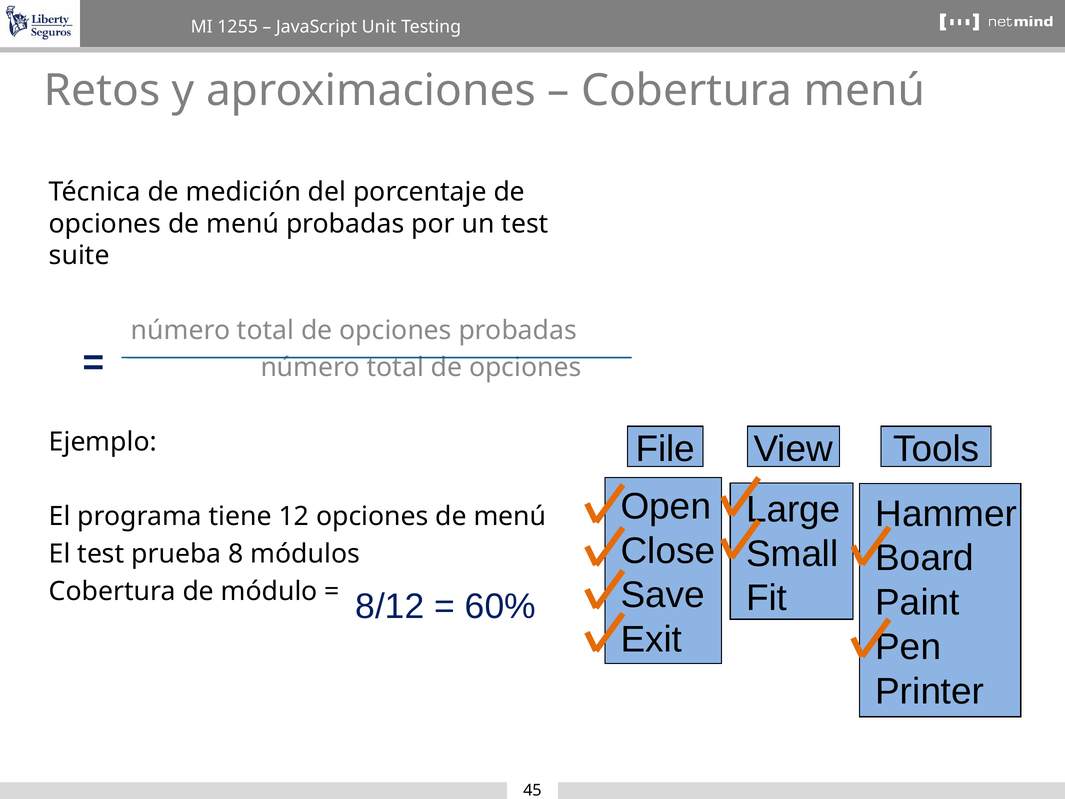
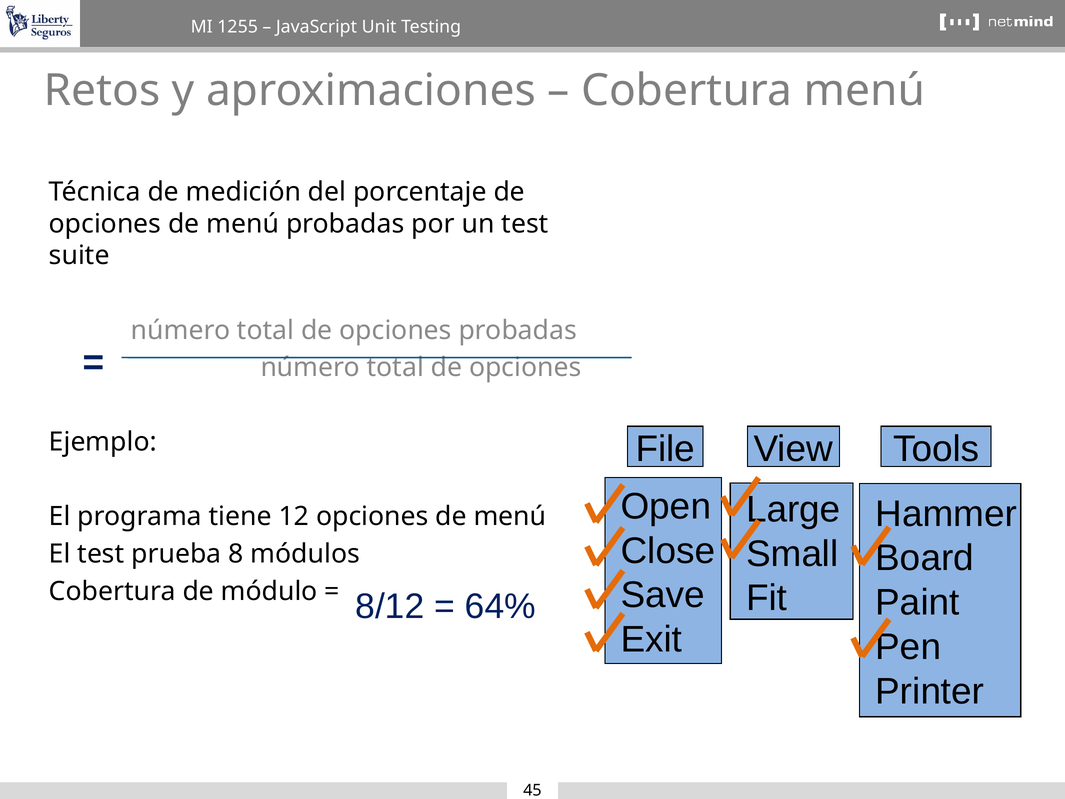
60%: 60% -> 64%
